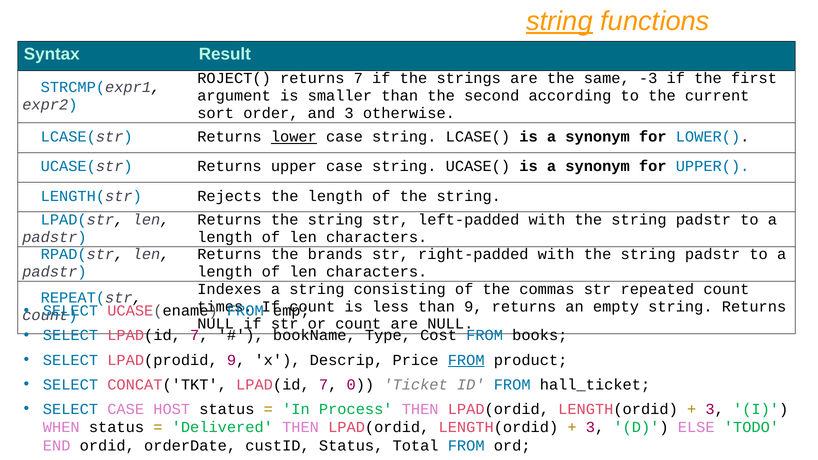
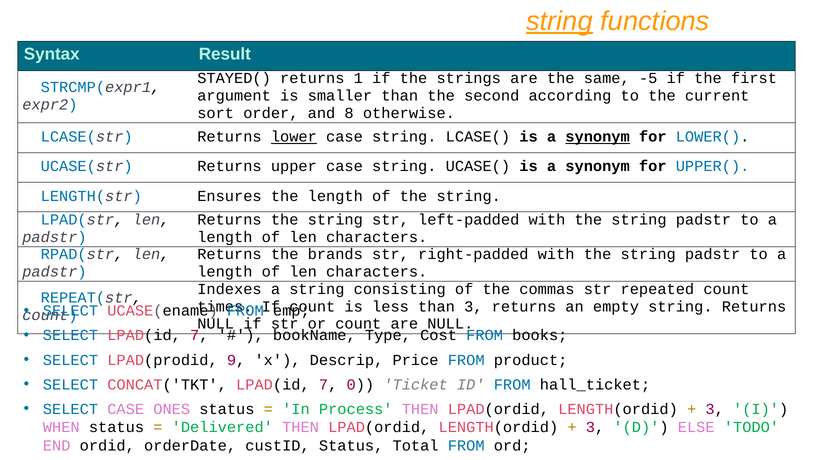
ROJECT(: ROJECT( -> STAYED(
returns 7: 7 -> 1
-3: -3 -> -5
and 3: 3 -> 8
synonym at (598, 137) underline: none -> present
Rejects: Rejects -> Ensures
than 9: 9 -> 3
FROM at (466, 360) underline: present -> none
HOST: HOST -> ONES
